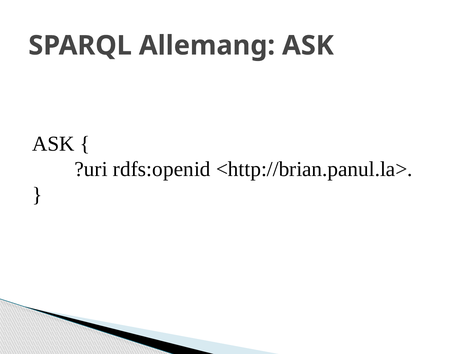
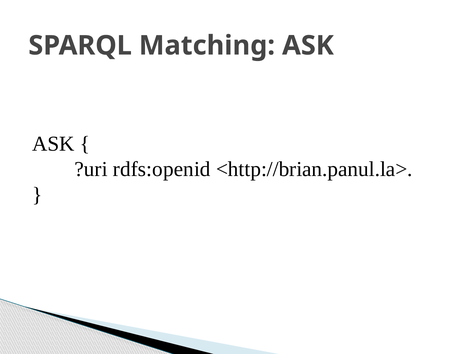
Allemang: Allemang -> Matching
